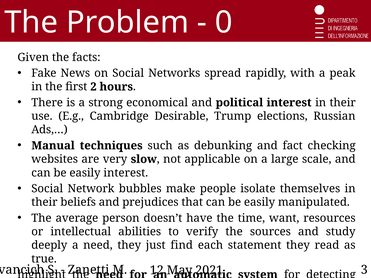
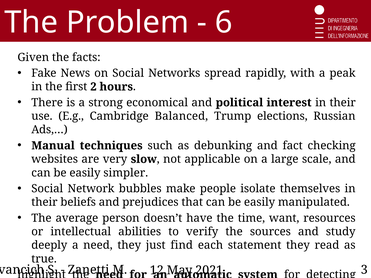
0: 0 -> 6
Desirable: Desirable -> Balanced
easily interest: interest -> simpler
